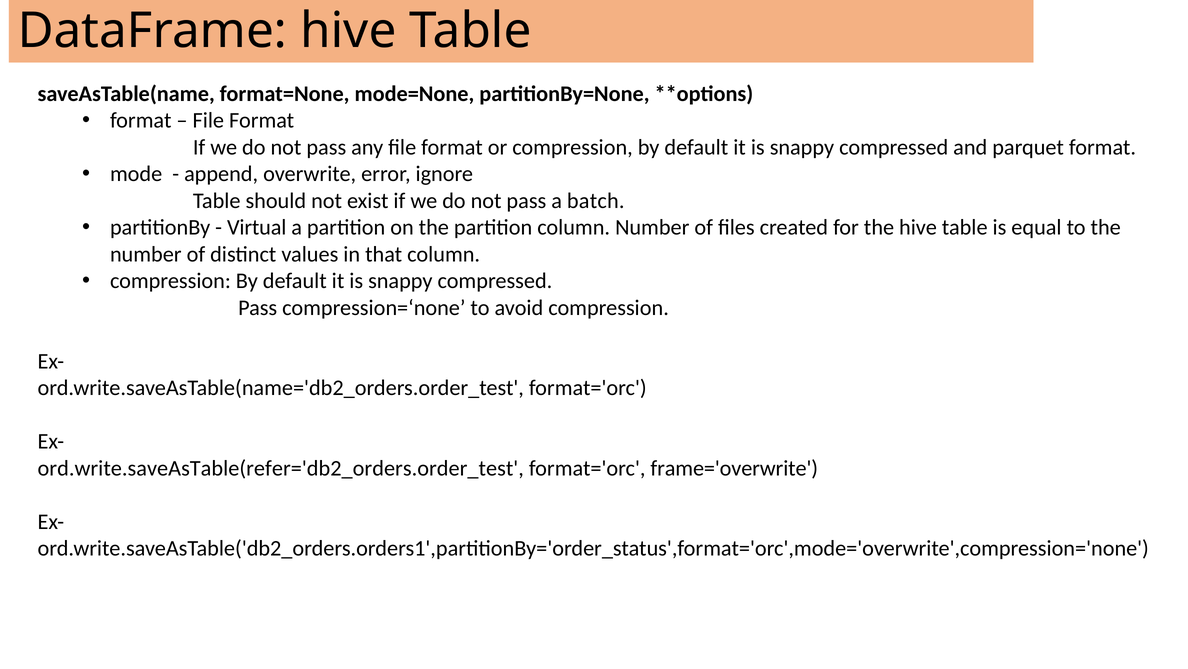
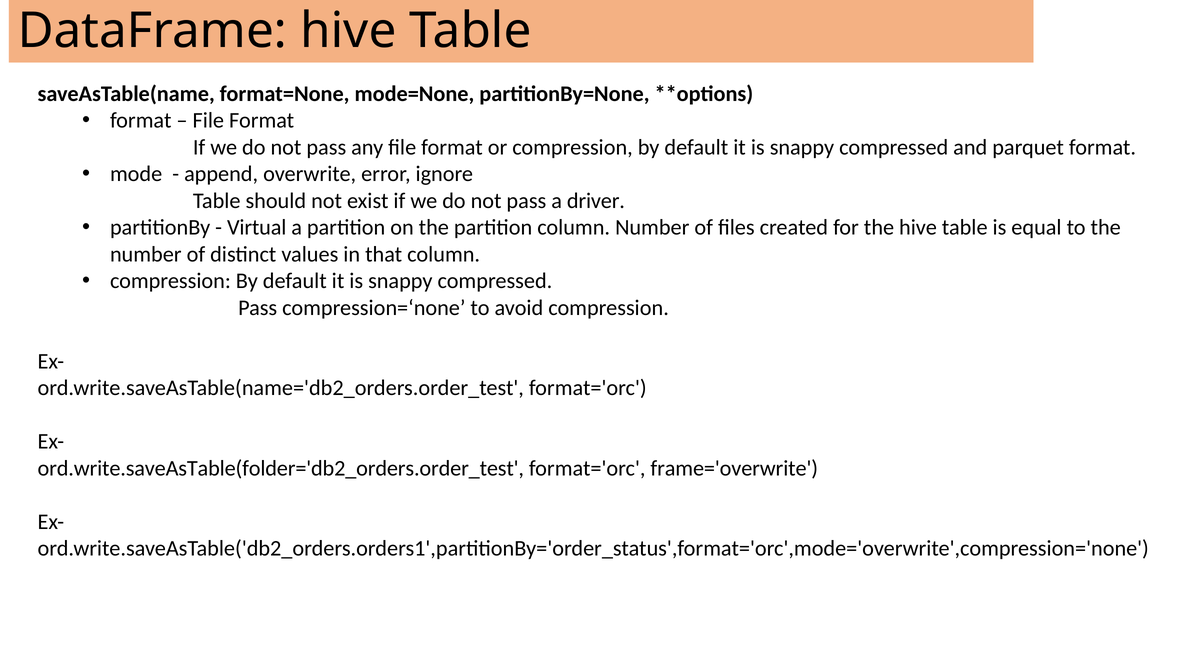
batch: batch -> driver
ord.write.saveAsTable(refer='db2_orders.order_test: ord.write.saveAsTable(refer='db2_orders.order_test -> ord.write.saveAsTable(folder='db2_orders.order_test
